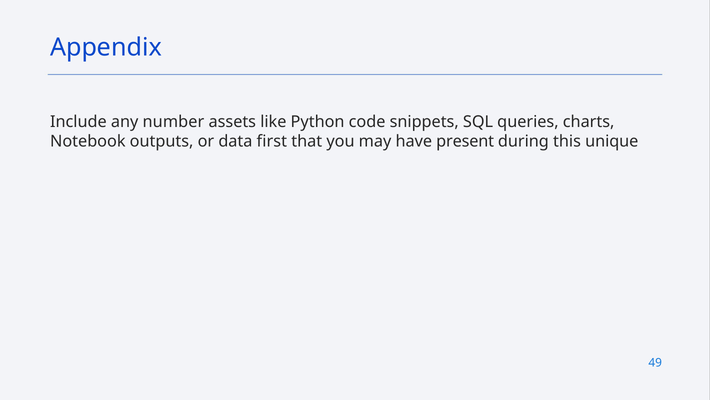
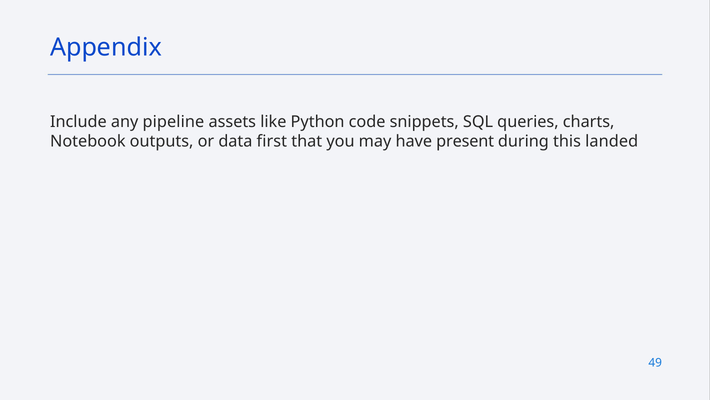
number: number -> pipeline
unique: unique -> landed
